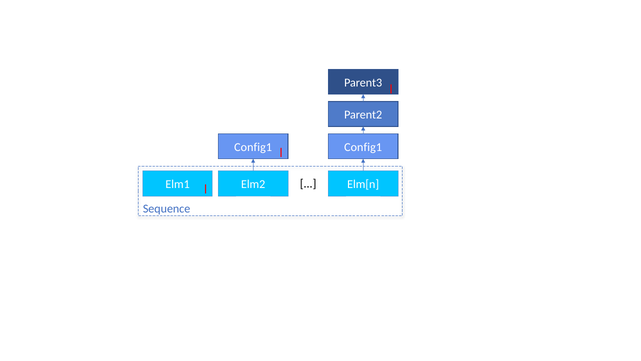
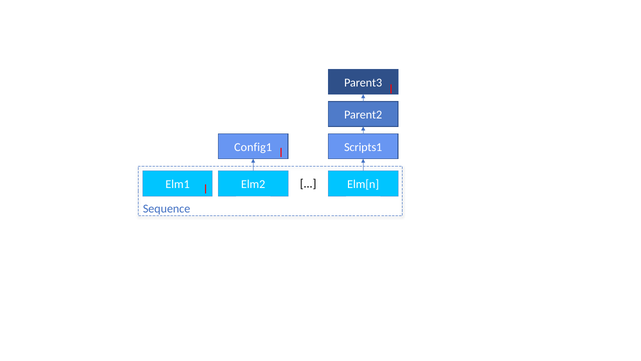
Config1 at (363, 147): Config1 -> Scripts1
